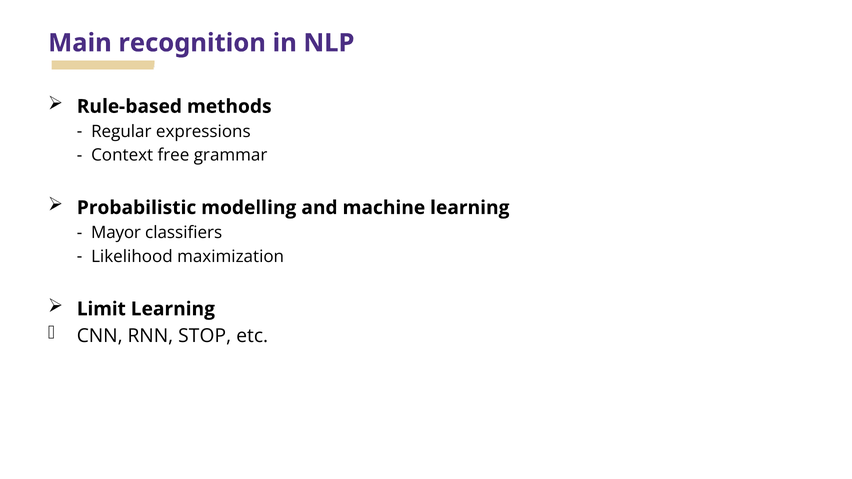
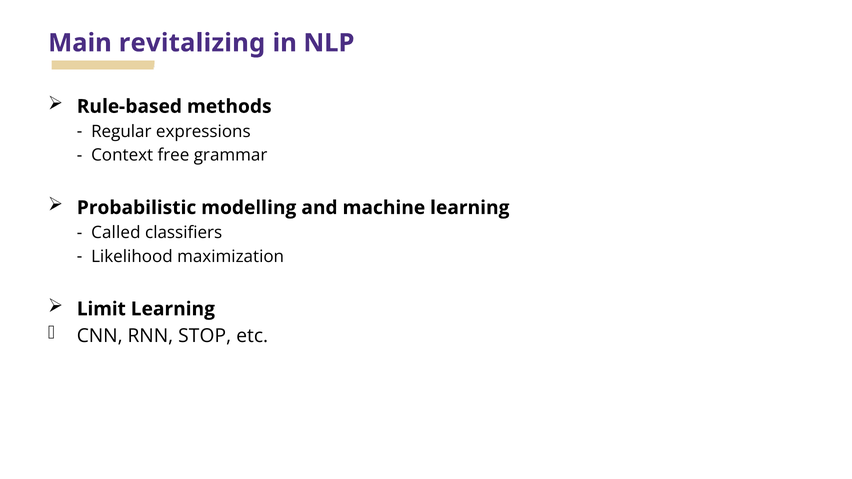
recognition: recognition -> revitalizing
Mayor: Mayor -> Called
